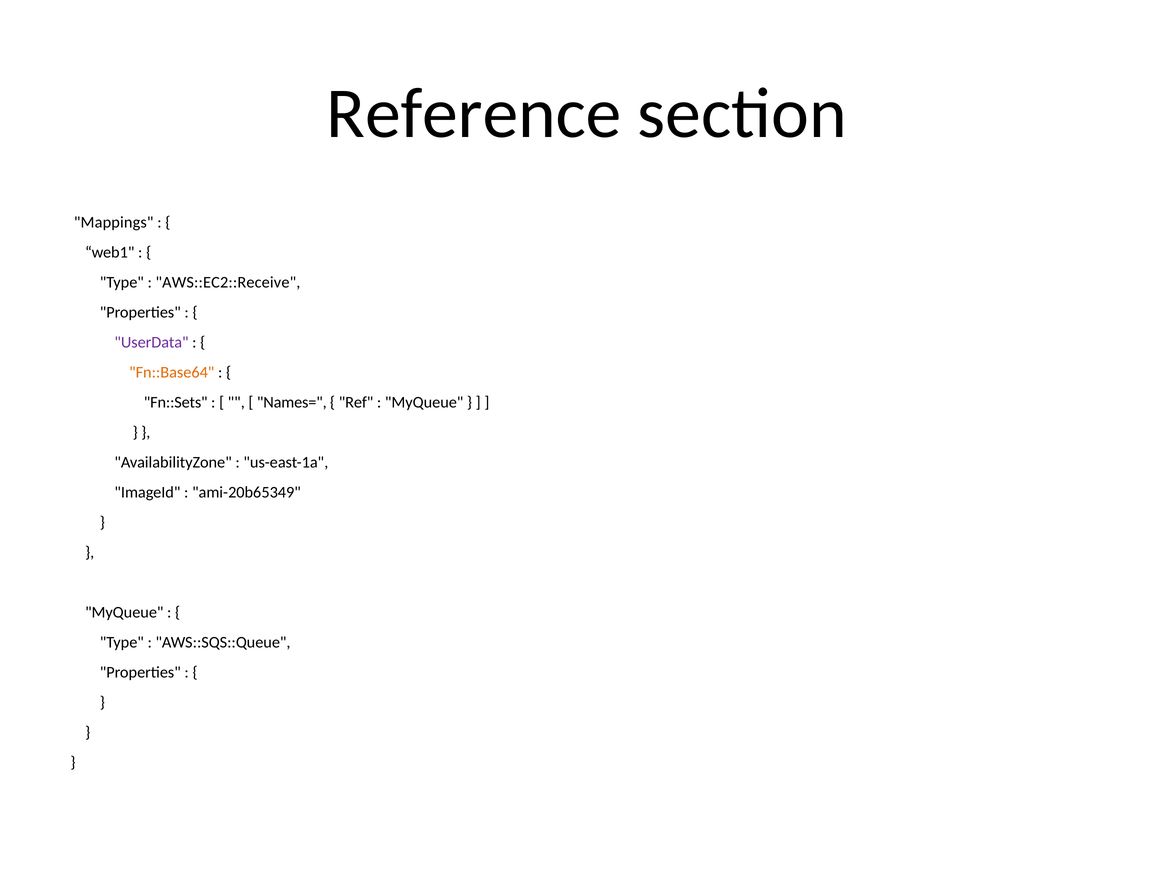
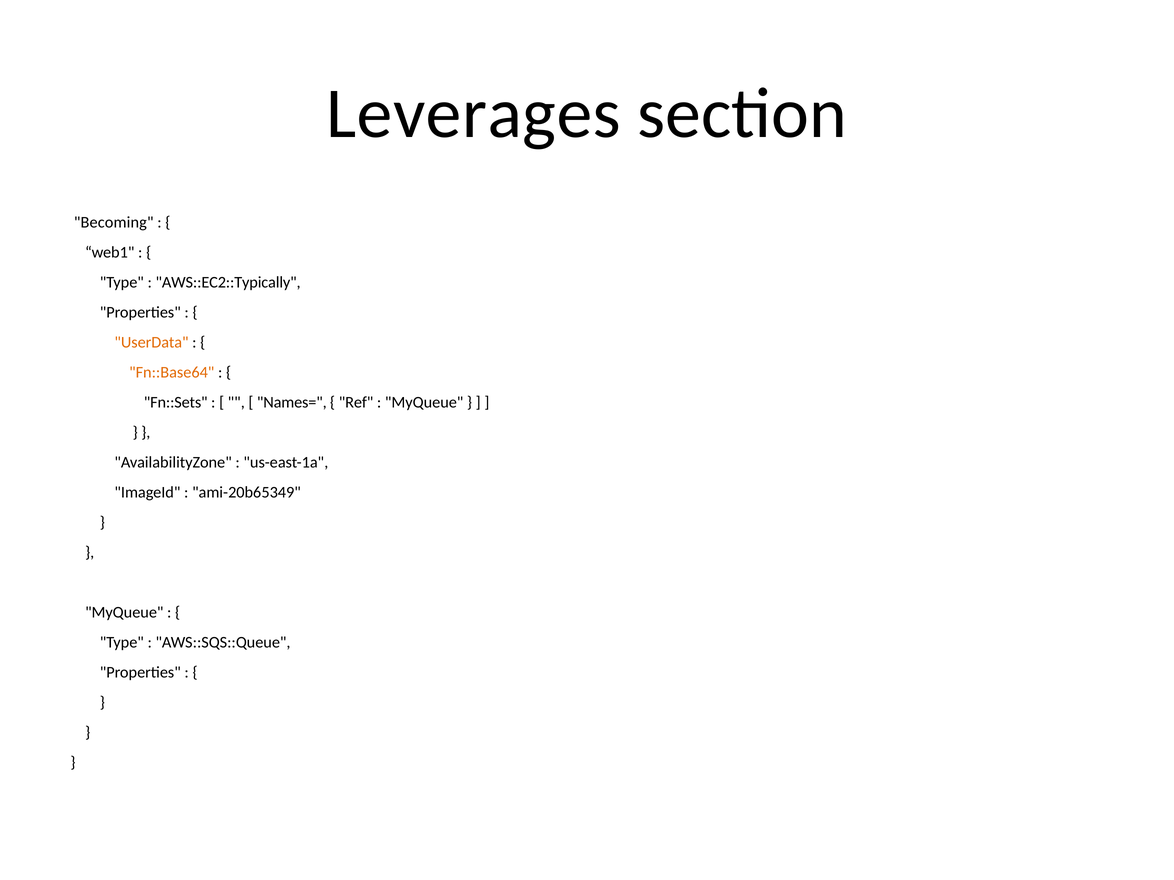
Reference: Reference -> Leverages
Mappings: Mappings -> Becoming
AWS::EC2::Receive: AWS::EC2::Receive -> AWS::EC2::Typically
UserData colour: purple -> orange
